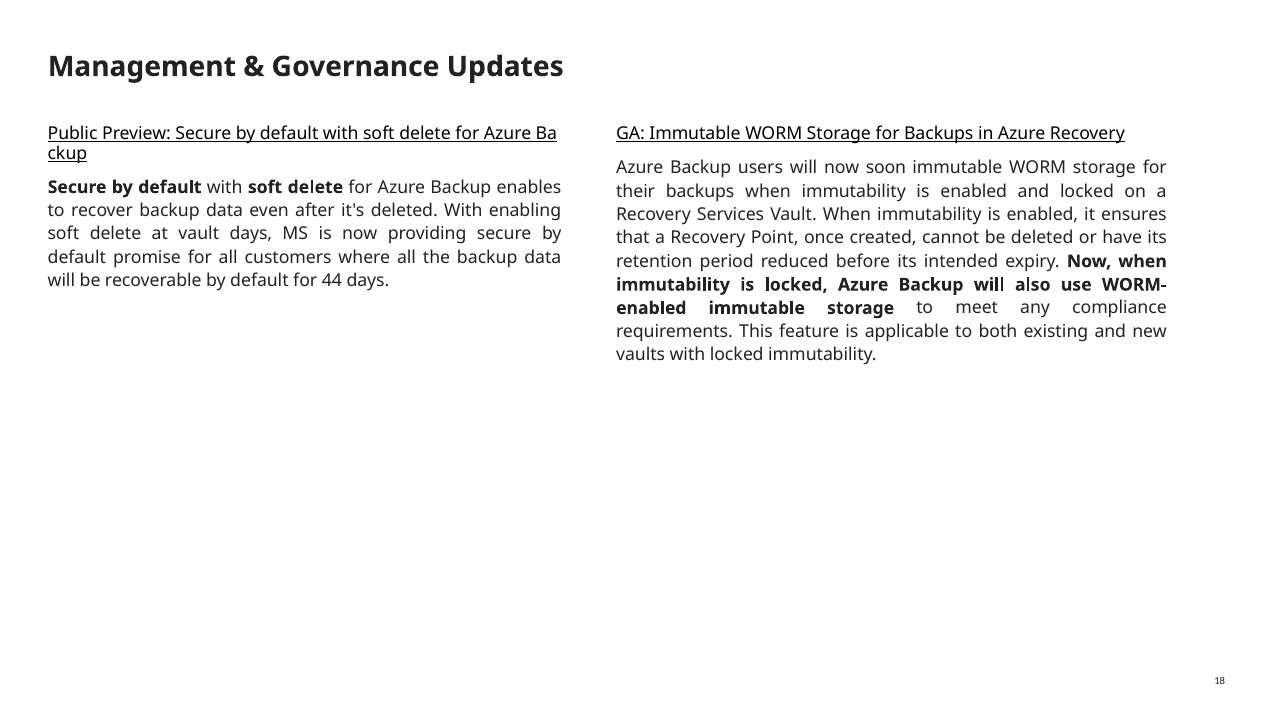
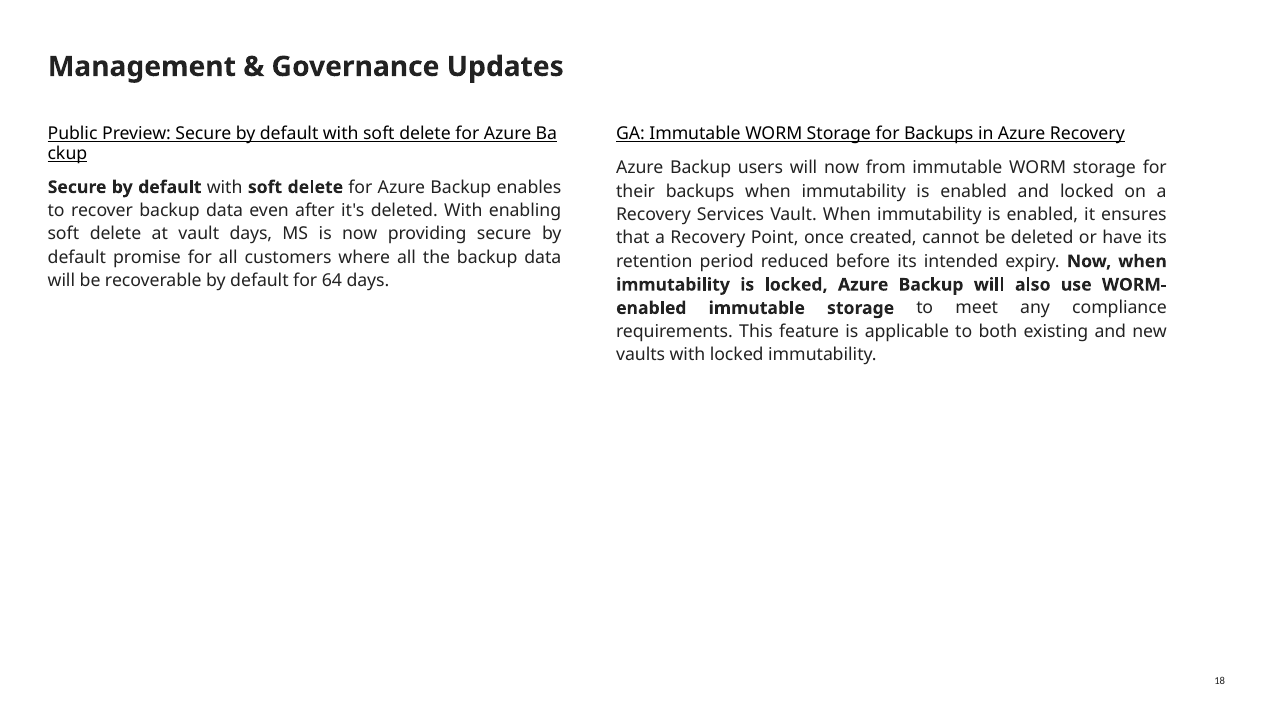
soon: soon -> from
44: 44 -> 64
